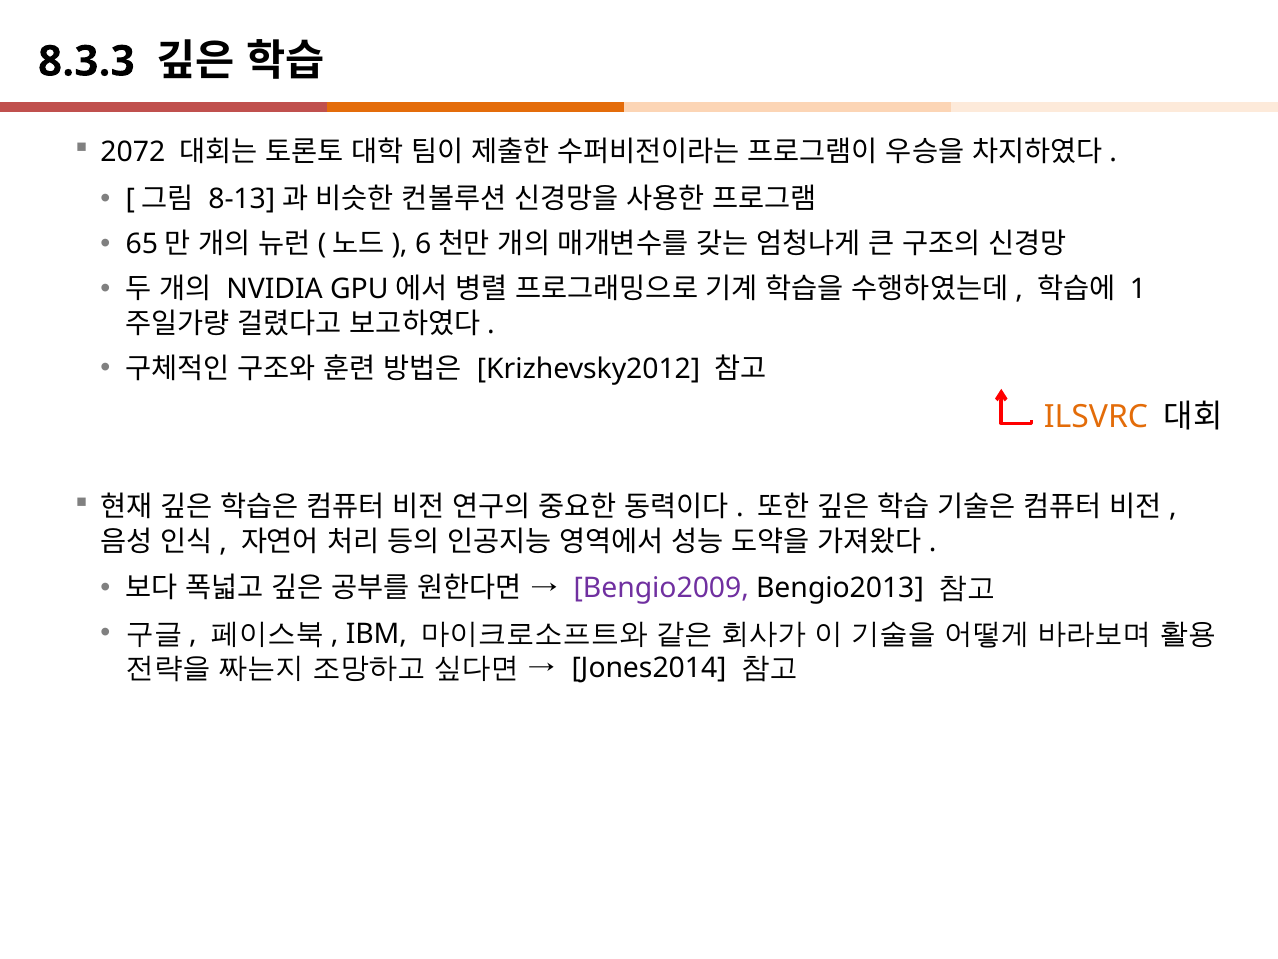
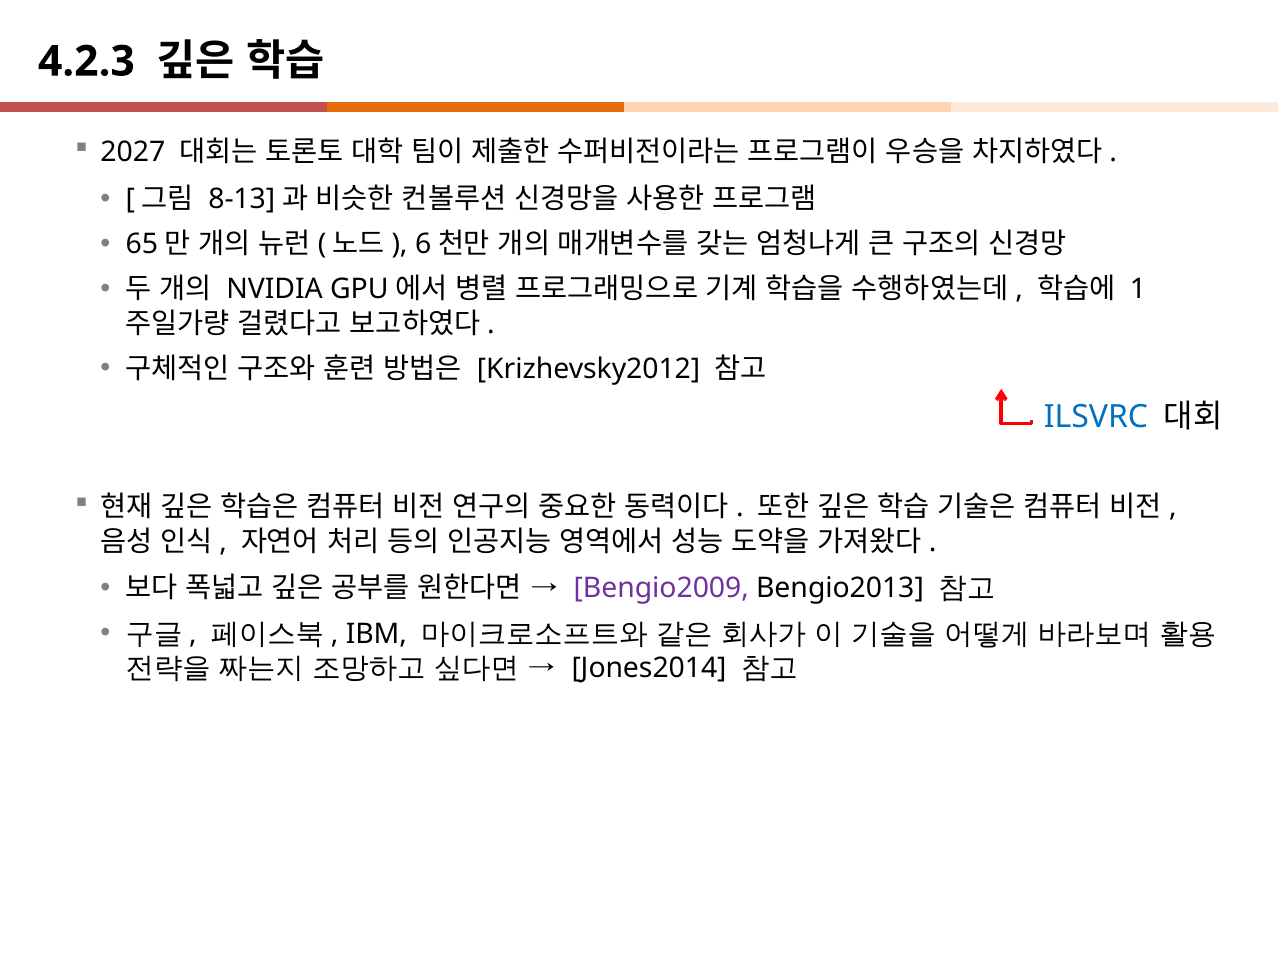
8.3.3: 8.3.3 -> 4.2.3
2072: 2072 -> 2027
ILSVRC colour: orange -> blue
